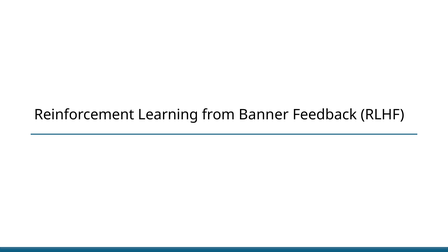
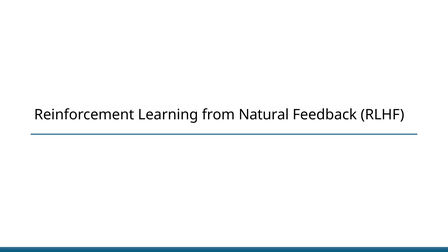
Banner: Banner -> Natural
